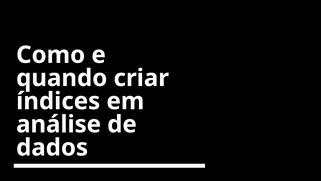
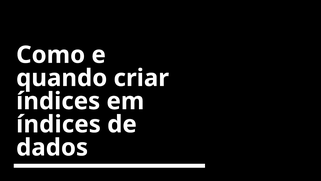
análise at (59, 124): análise -> índices
